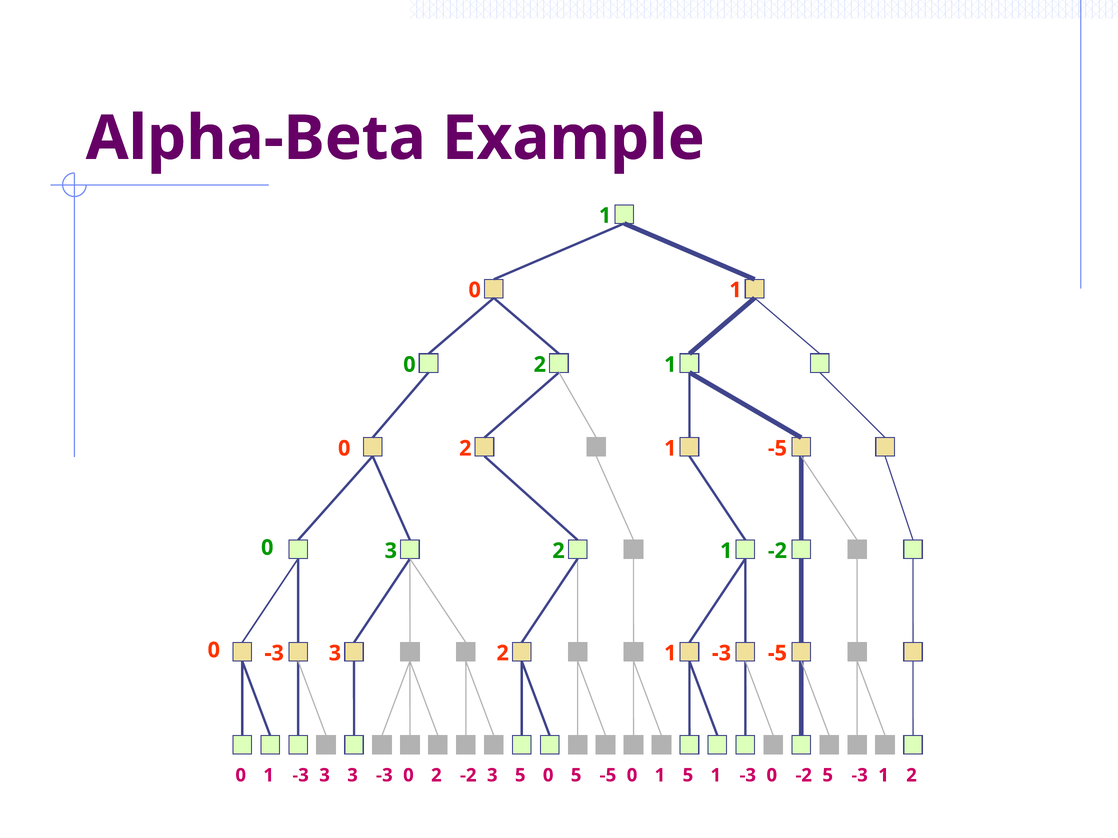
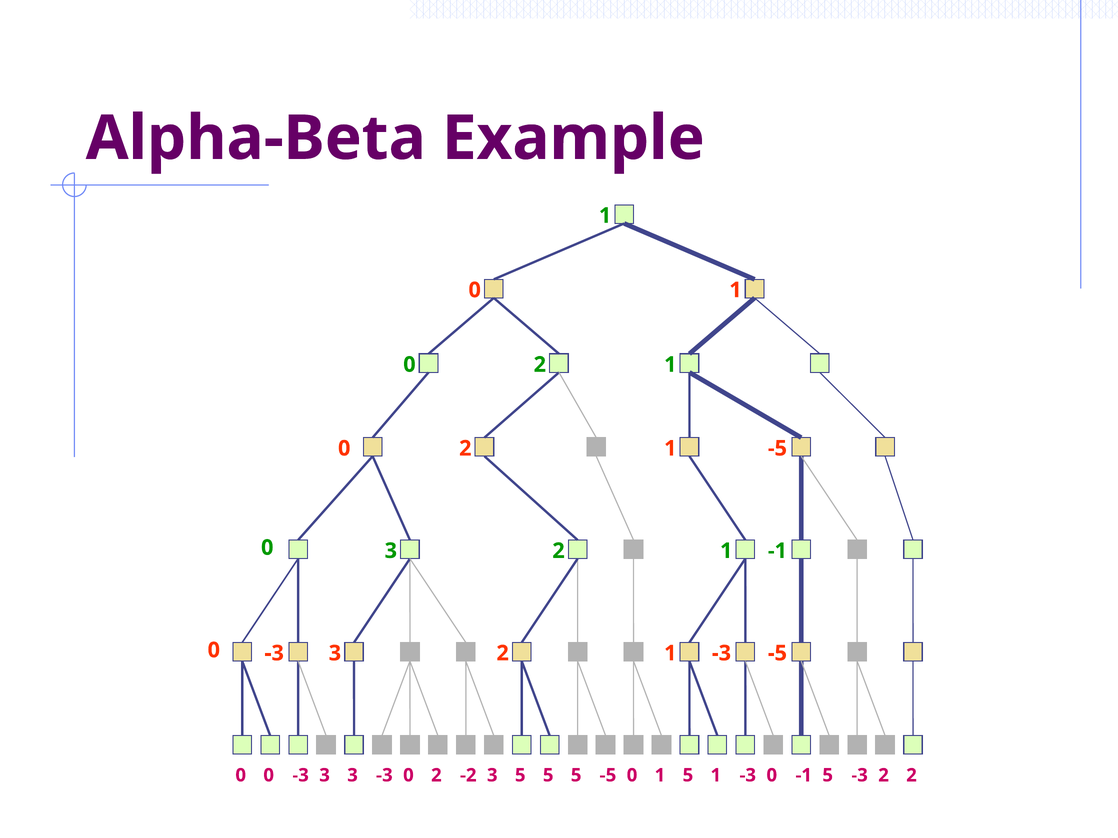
-2 at (777, 551): -2 -> -1
1 at (269, 776): 1 -> 0
0 at (548, 776): 0 -> 5
3 -2: -2 -> -1
5 1: 1 -> 2
